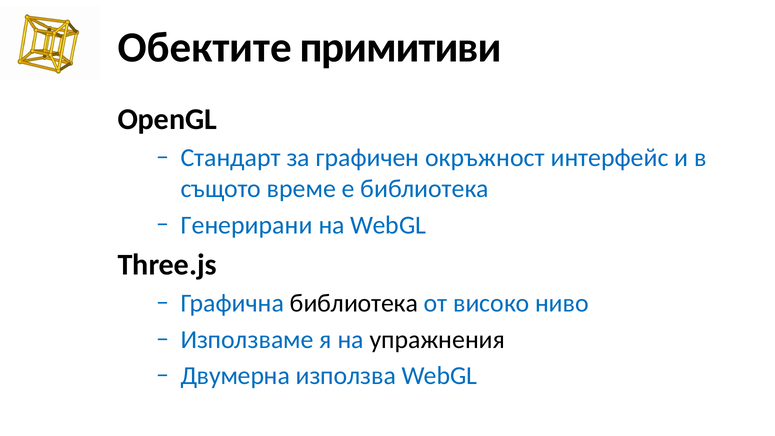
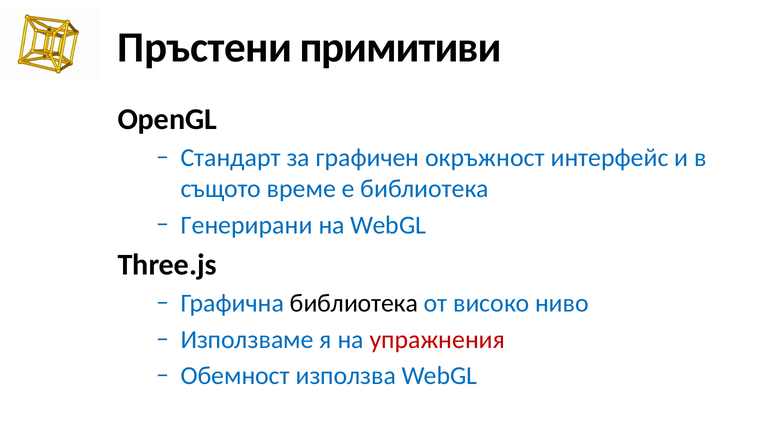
Обектите: Обектите -> Пръстени
упражнения colour: black -> red
Двумерна: Двумерна -> Обемност
